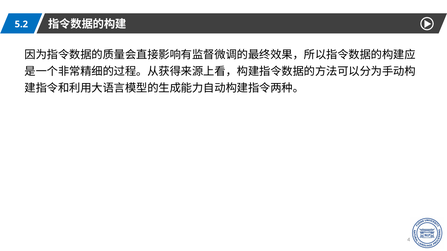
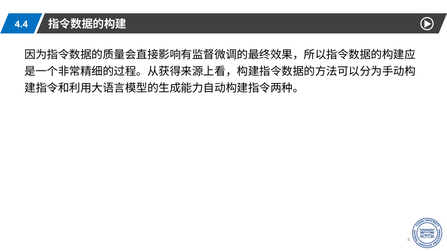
5.2: 5.2 -> 4.4
